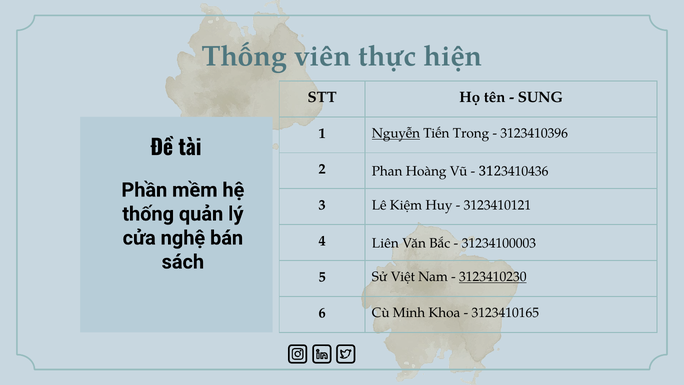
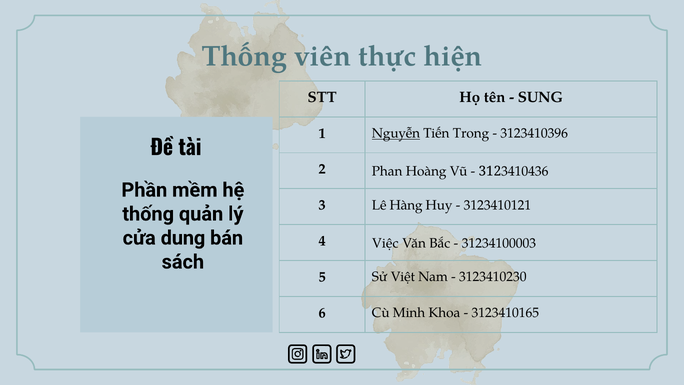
Kiệm: Kiệm -> Hàng
nghệ: nghệ -> dung
Liên: Liên -> Việc
3123410230 underline: present -> none
